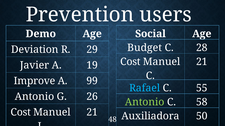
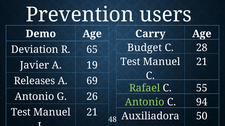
Social: Social -> Carry
29: 29 -> 65
Cost at (130, 62): Cost -> Test
Improve: Improve -> Releases
99: 99 -> 69
Rafael colour: light blue -> light green
58: 58 -> 94
Cost at (21, 113): Cost -> Test
